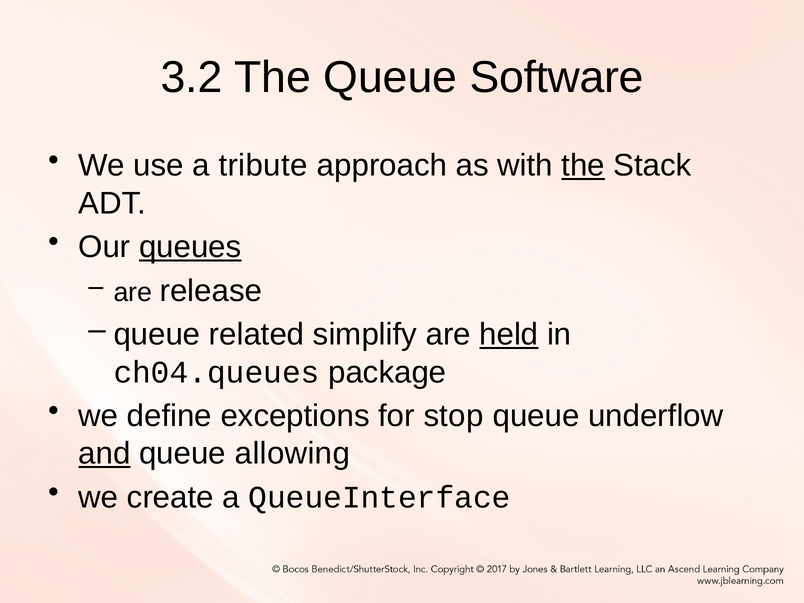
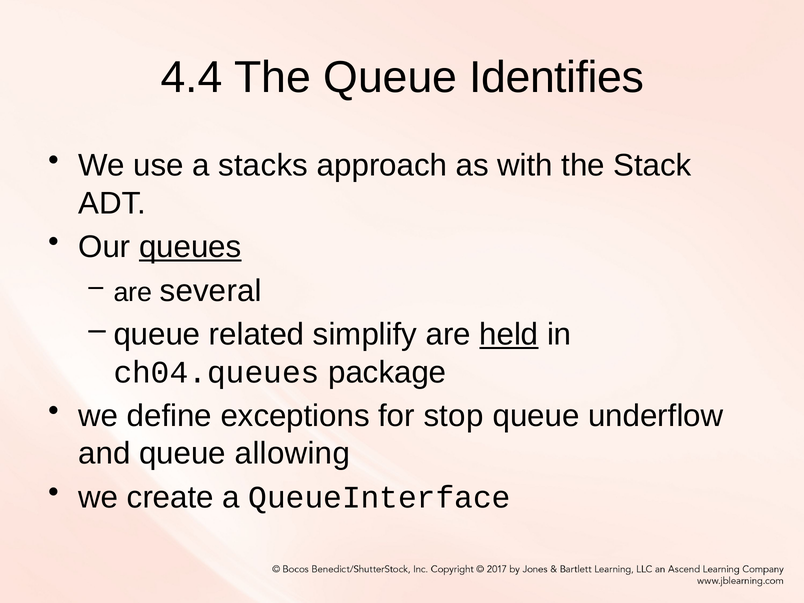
3.2: 3.2 -> 4.4
Software: Software -> Identifies
tribute: tribute -> stacks
the at (583, 166) underline: present -> none
release: release -> several
and underline: present -> none
